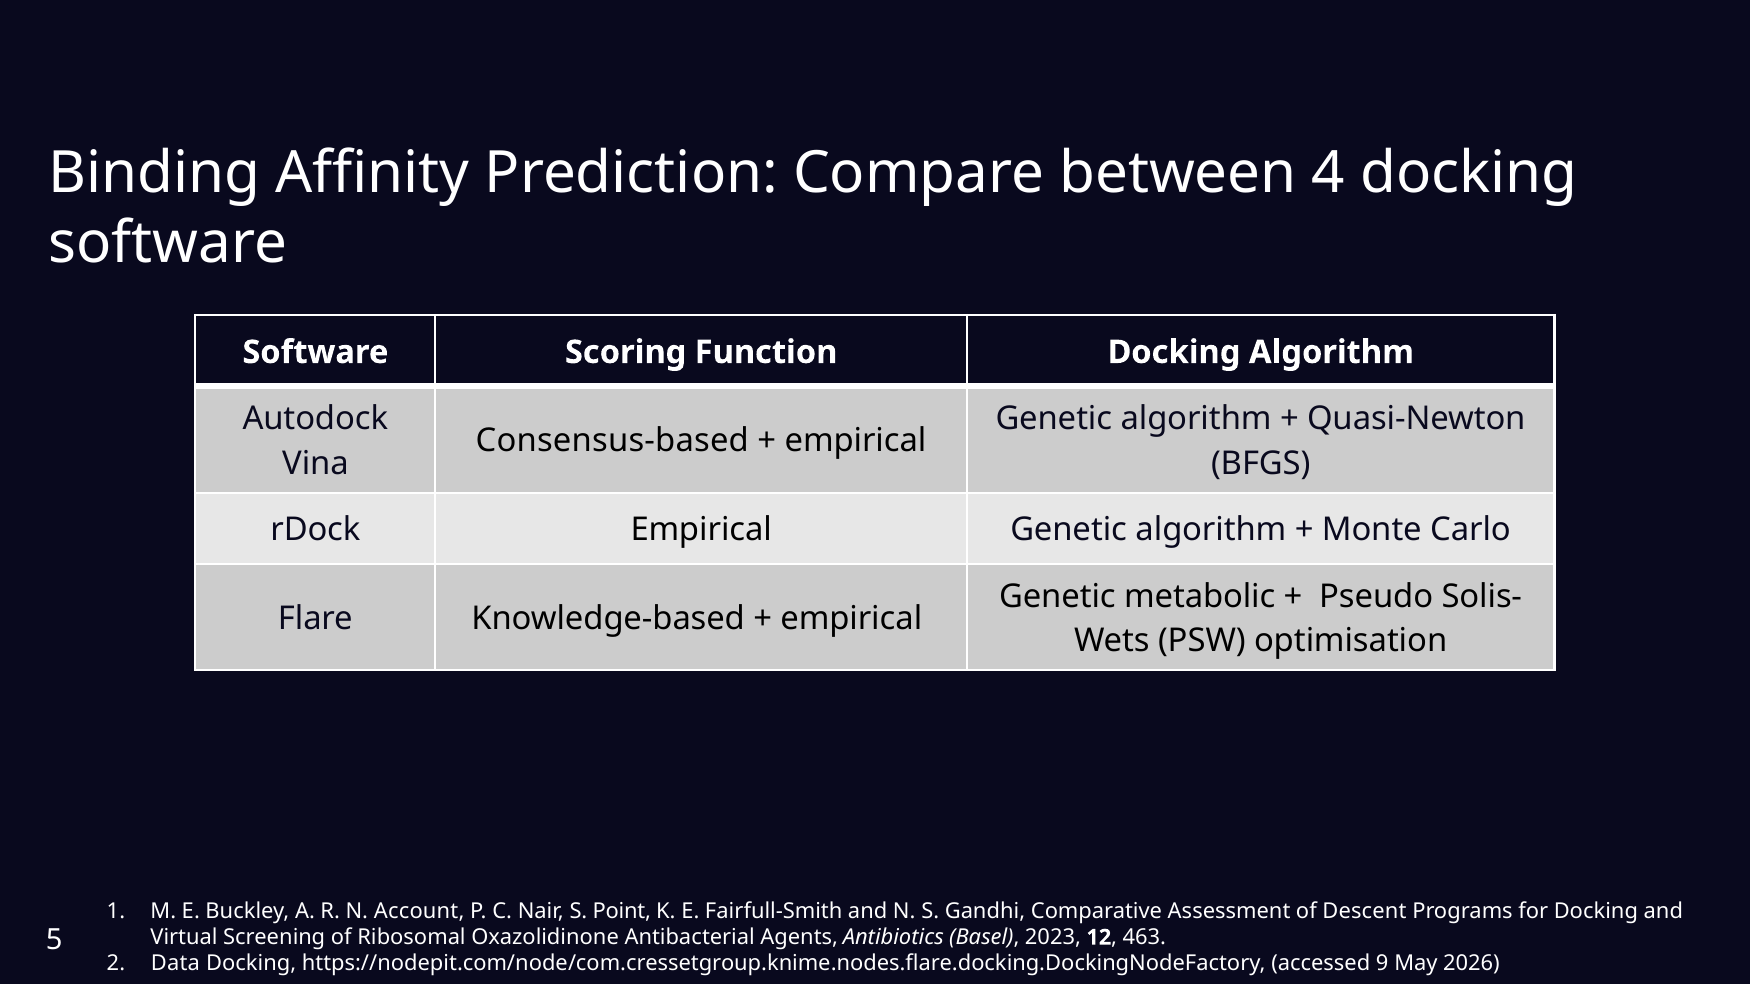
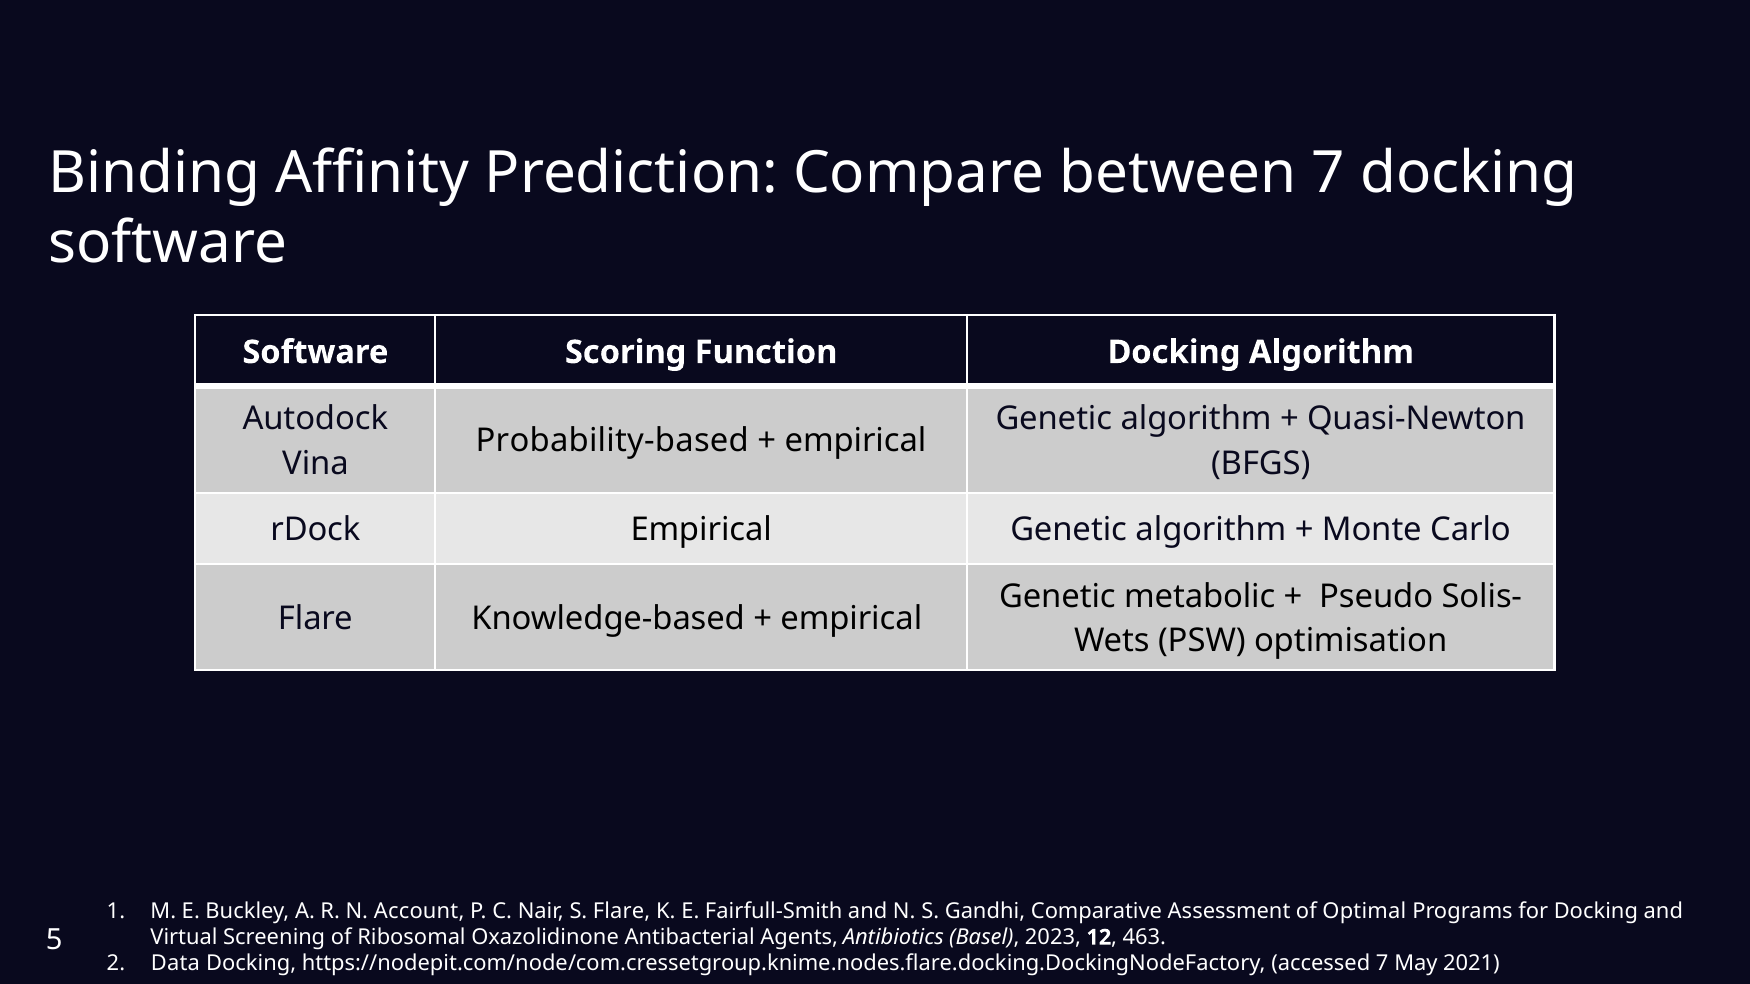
between 4: 4 -> 7
Consensus-based: Consensus-based -> Probability-based
S Point: Point -> Flare
Descent: Descent -> Optimal
accessed 9: 9 -> 7
2026: 2026 -> 2021
